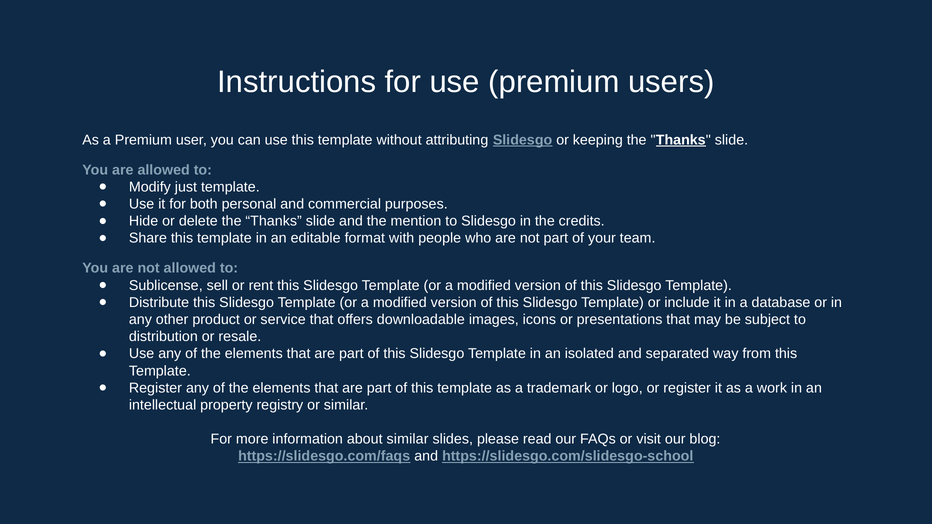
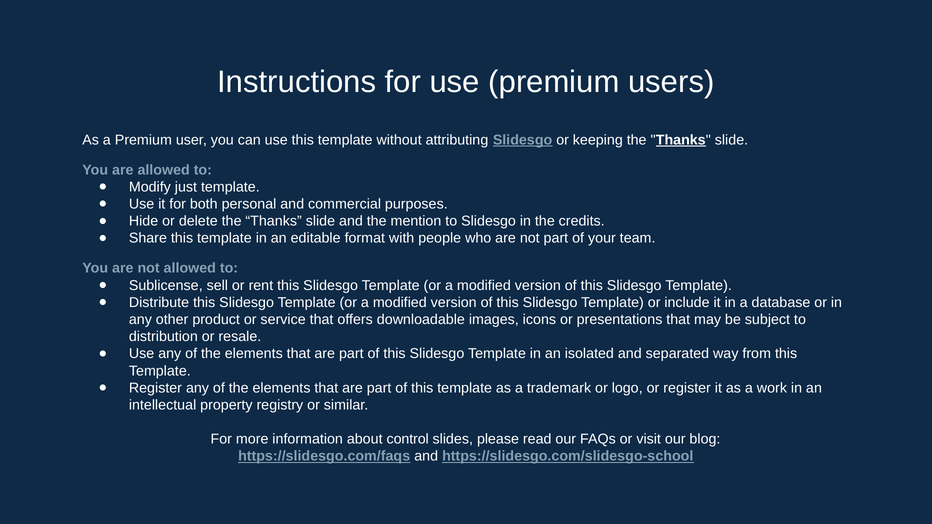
about similar: similar -> control
